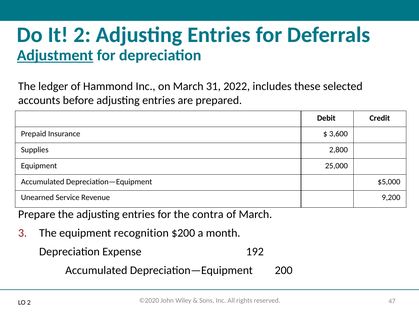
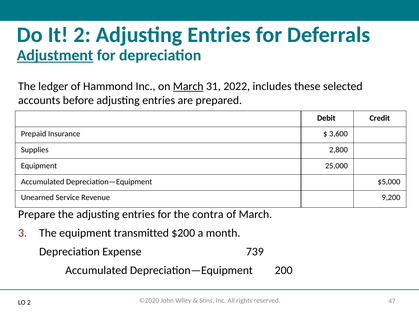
March at (188, 86) underline: none -> present
recognition: recognition -> transmitted
192: 192 -> 739
